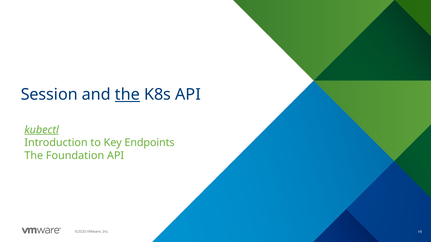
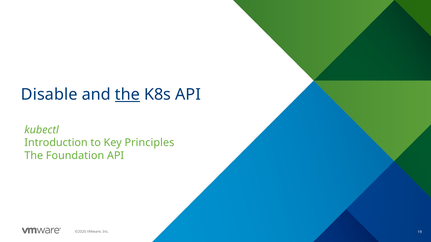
Session: Session -> Disable
kubectl underline: present -> none
Endpoints: Endpoints -> Principles
